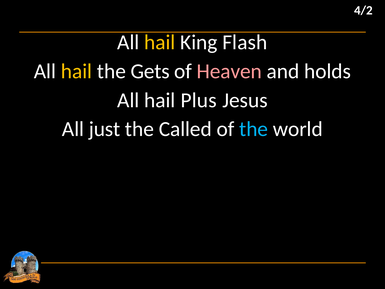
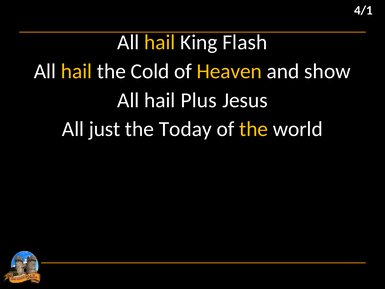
4/2: 4/2 -> 4/1
Gets: Gets -> Cold
Heaven colour: pink -> yellow
holds: holds -> show
Called: Called -> Today
the at (254, 129) colour: light blue -> yellow
